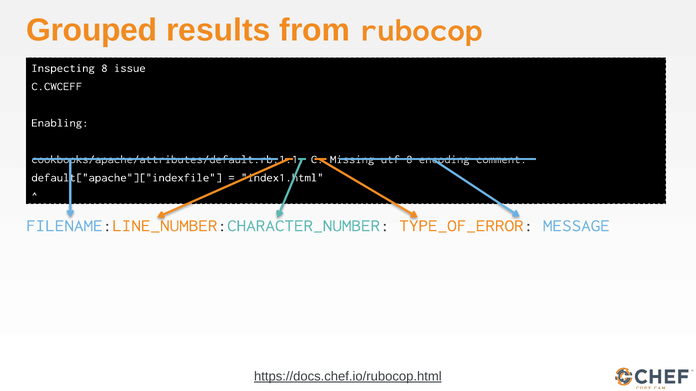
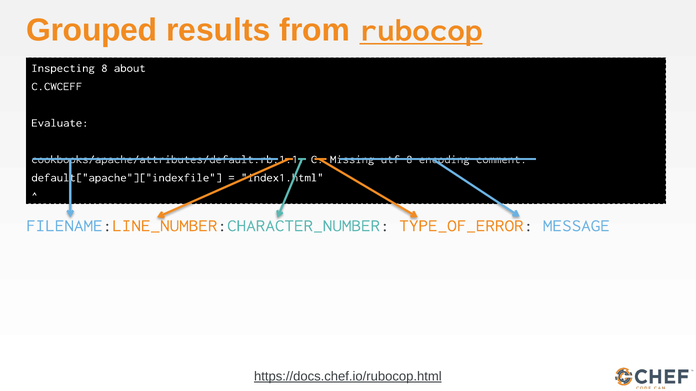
rubocop underline: none -> present
issue: issue -> about
Enabling: Enabling -> Evaluate
